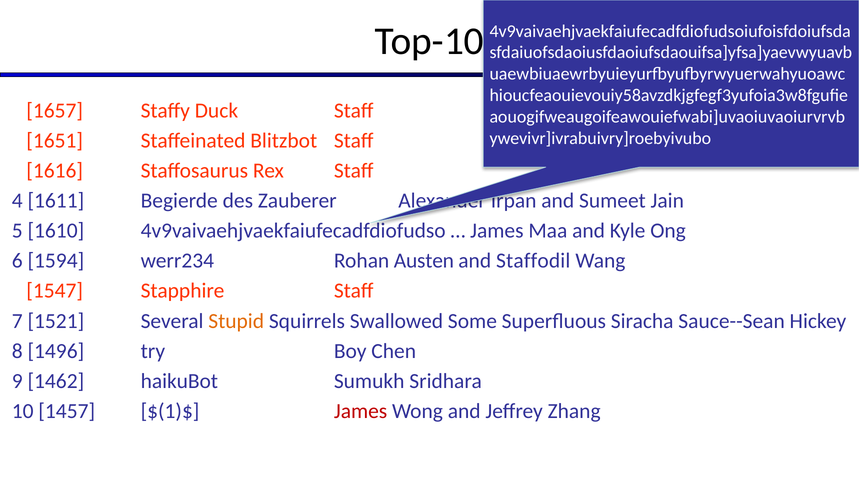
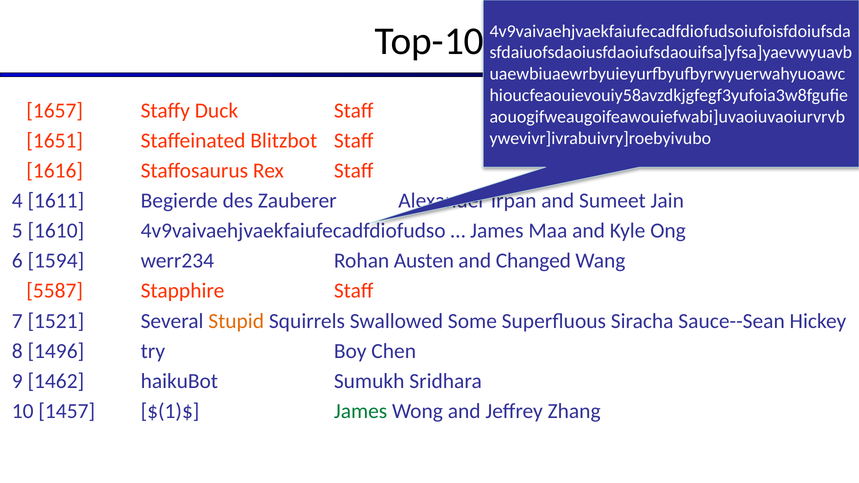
Staffodil: Staffodil -> Changed
1547: 1547 -> 5587
James at (361, 411) colour: red -> green
